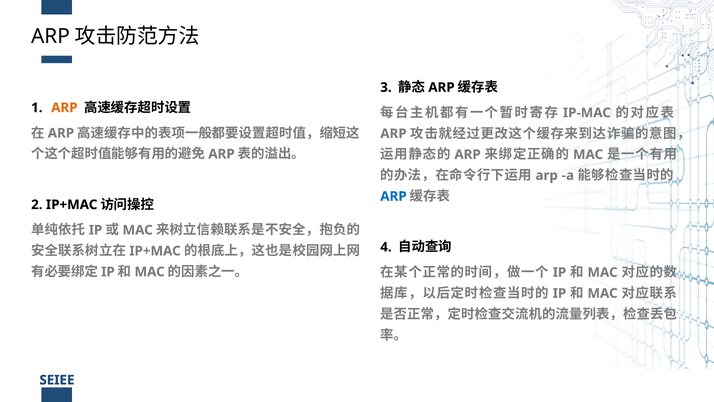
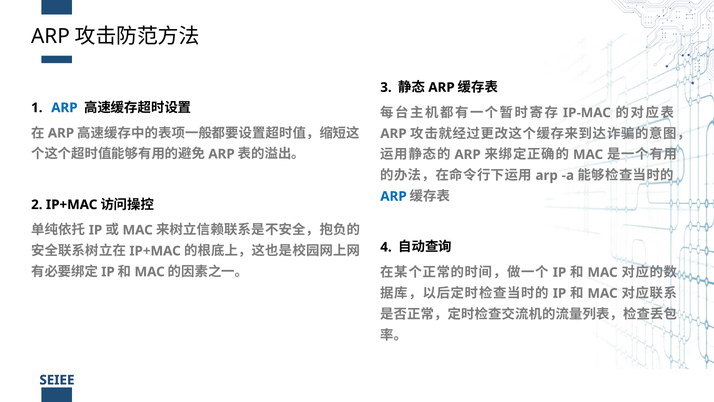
ARP at (64, 108) colour: orange -> blue
